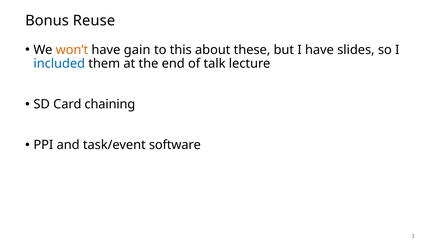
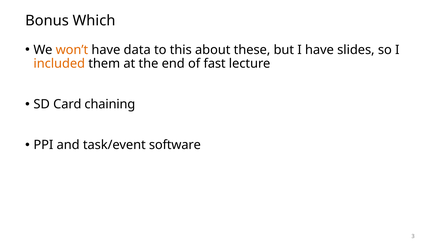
Reuse: Reuse -> Which
gain: gain -> data
included colour: blue -> orange
talk: talk -> fast
